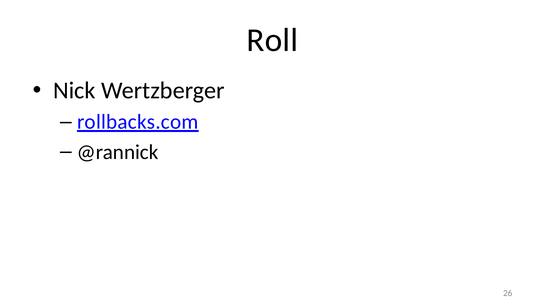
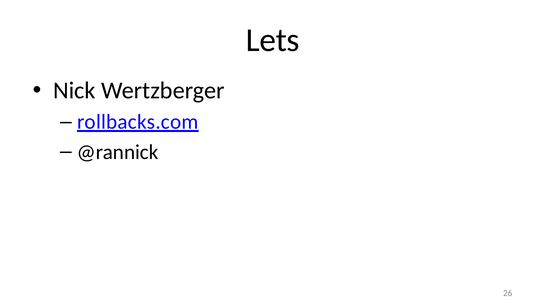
Roll: Roll -> Lets
